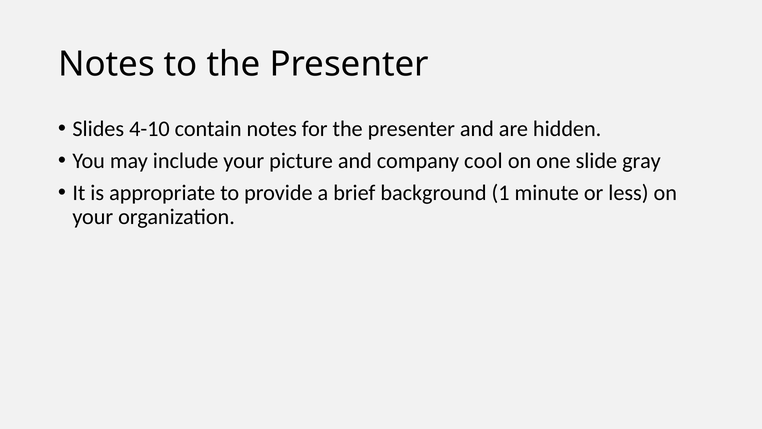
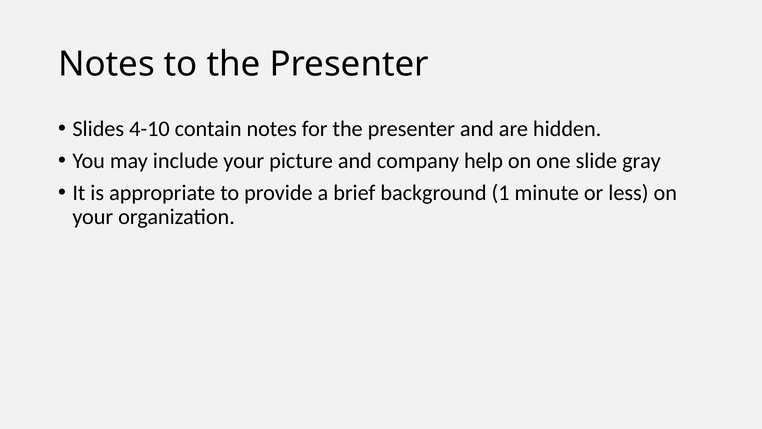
cool: cool -> help
